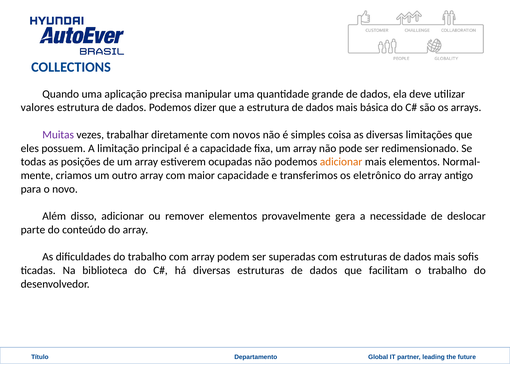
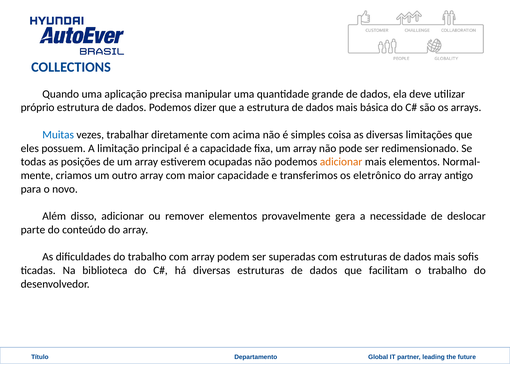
valores: valores -> próprio
Muitas colour: purple -> blue
novos: novos -> acima
